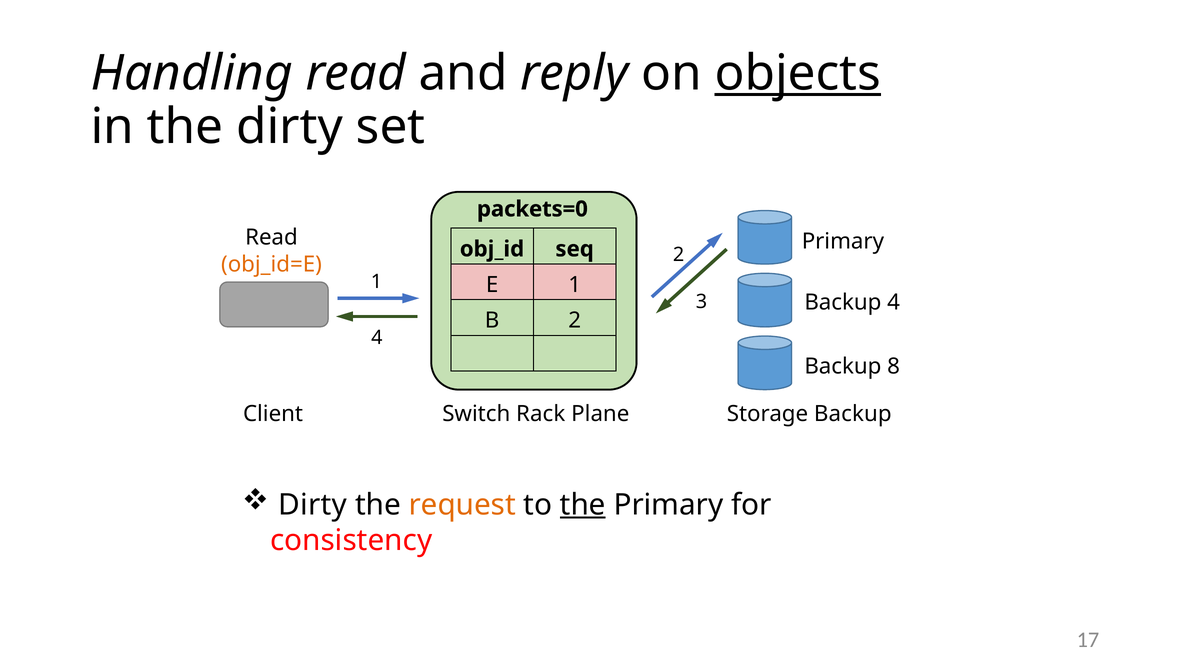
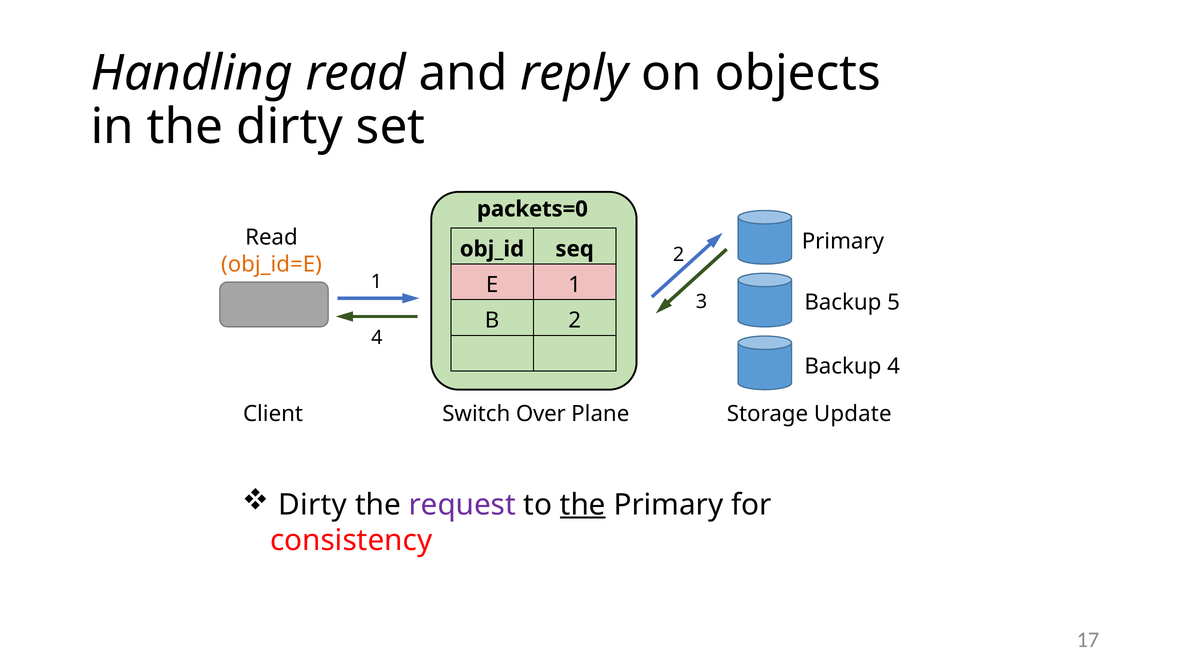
objects underline: present -> none
Backup 4: 4 -> 5
Backup 8: 8 -> 4
Rack: Rack -> Over
Storage Backup: Backup -> Update
request colour: orange -> purple
